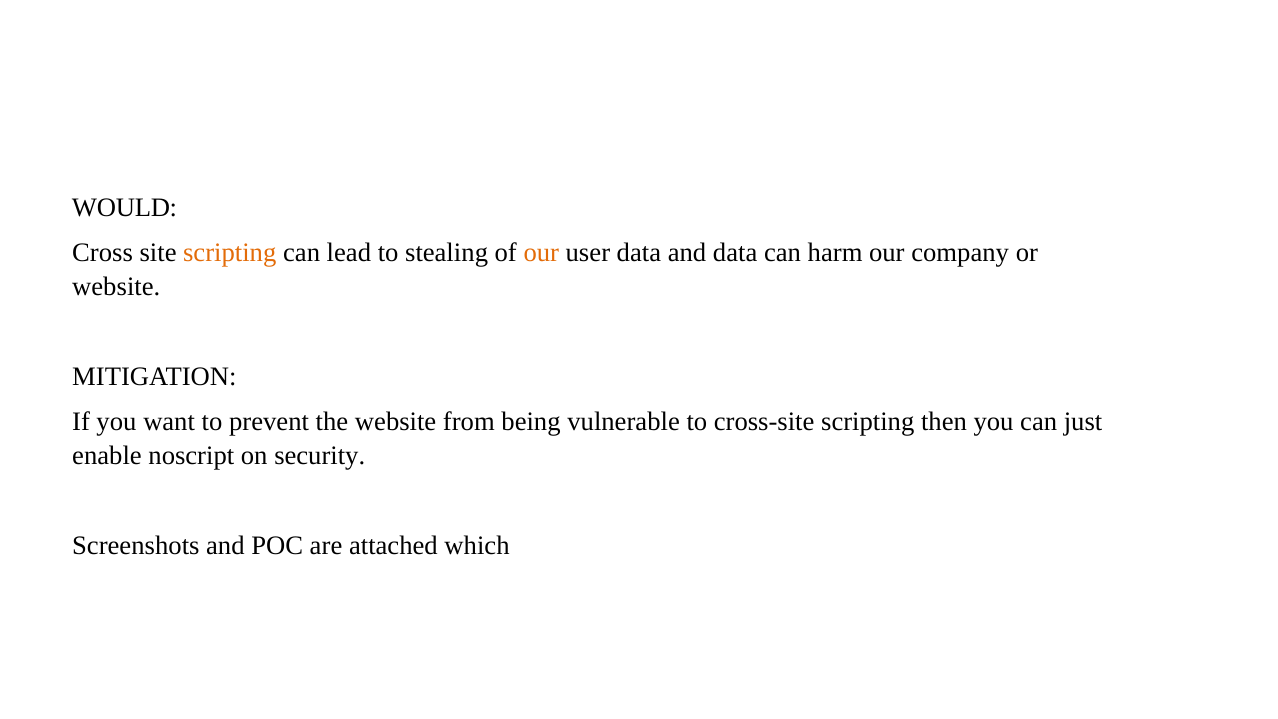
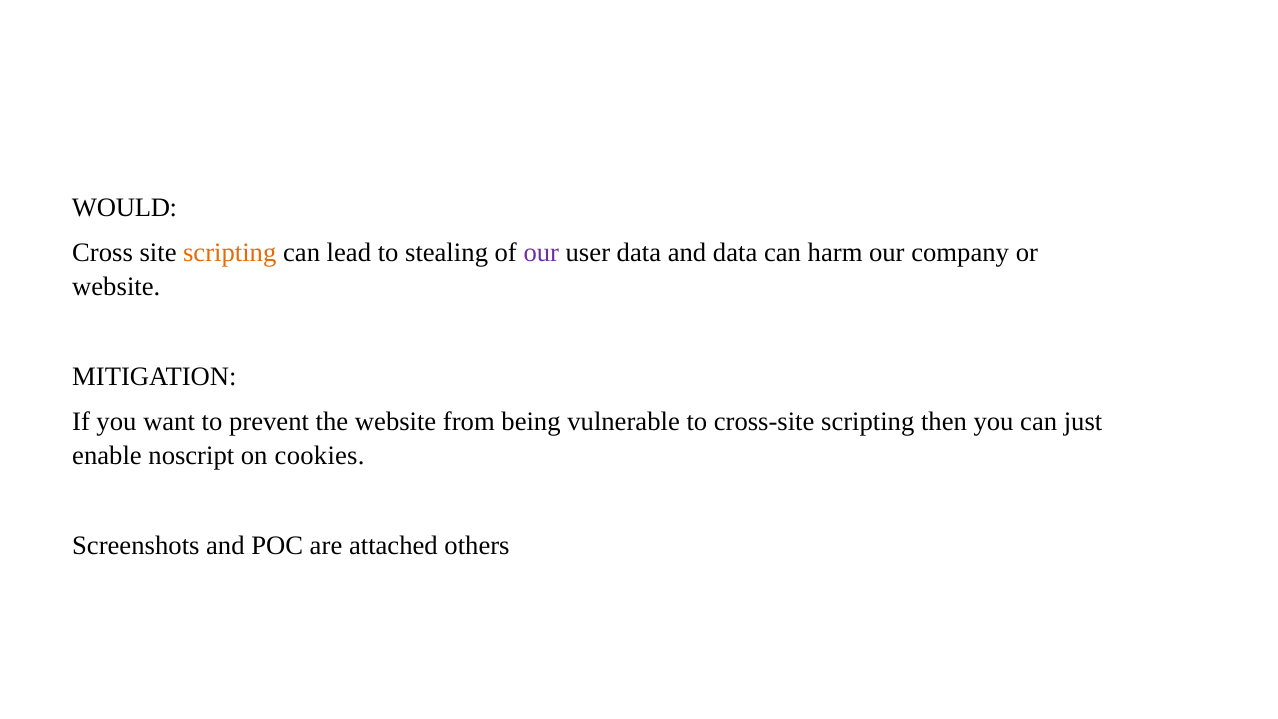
our at (541, 253) colour: orange -> purple
security: security -> cookies
which: which -> others
